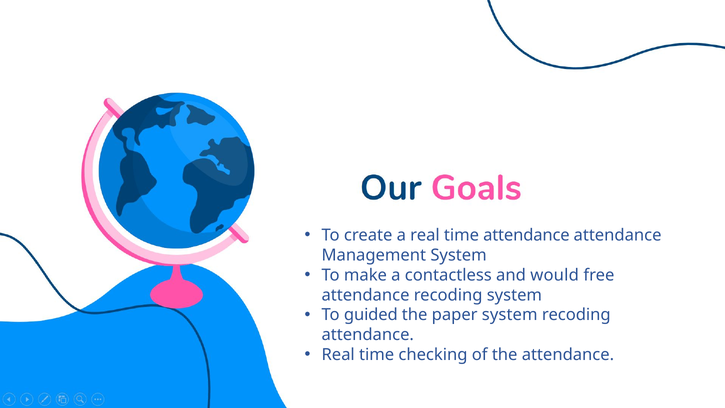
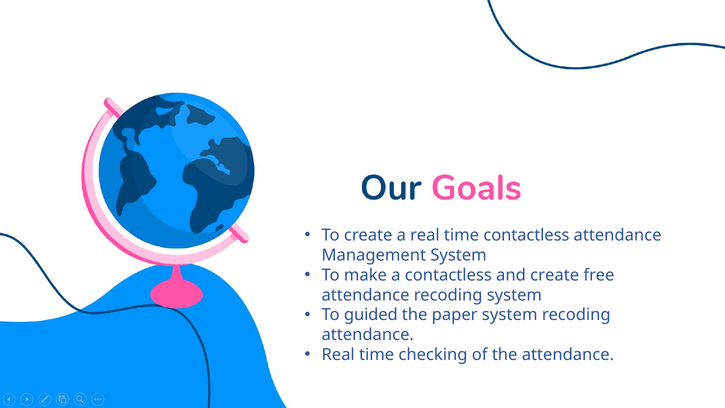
time attendance: attendance -> contactless
and would: would -> create
